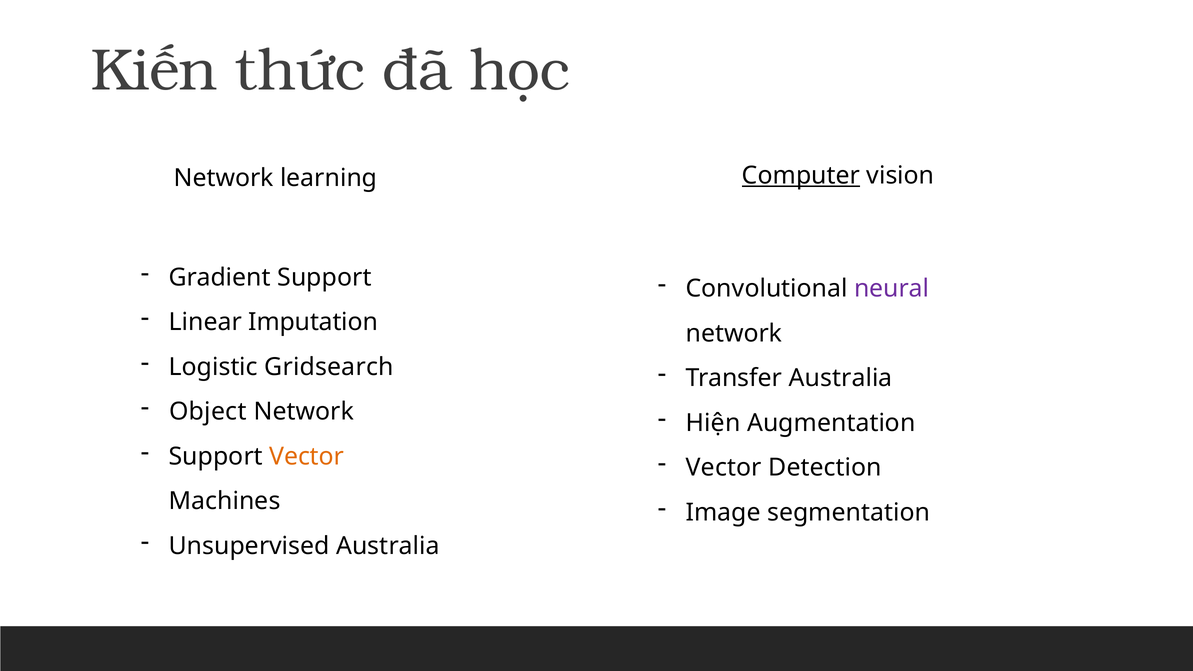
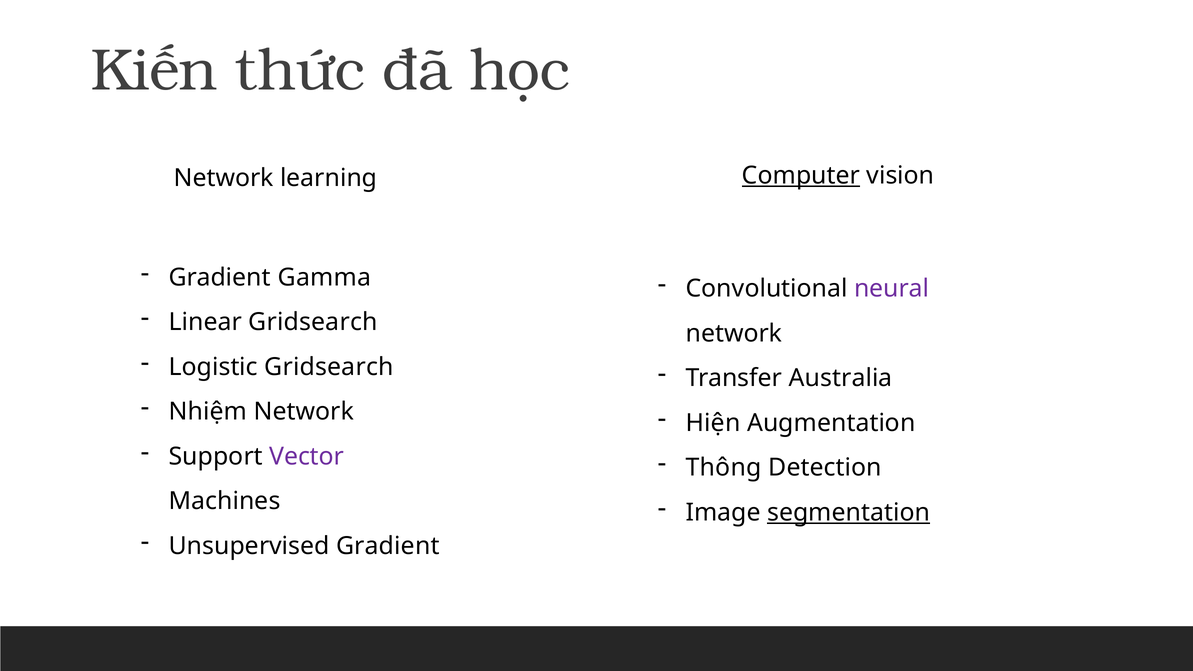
Gradient Support: Support -> Gamma
Linear Imputation: Imputation -> Gridsearch
Object: Object -> Nhiệm
Vector at (307, 456) colour: orange -> purple
Vector at (724, 468): Vector -> Thông
segmentation underline: none -> present
Unsupervised Australia: Australia -> Gradient
